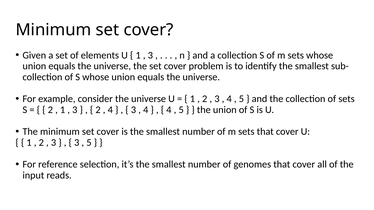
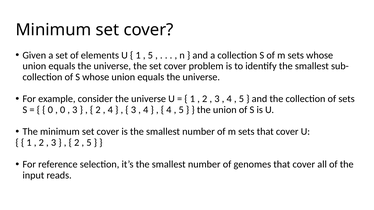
3 at (150, 55): 3 -> 5
2 at (50, 110): 2 -> 0
1 at (63, 110): 1 -> 0
3 at (77, 143): 3 -> 2
